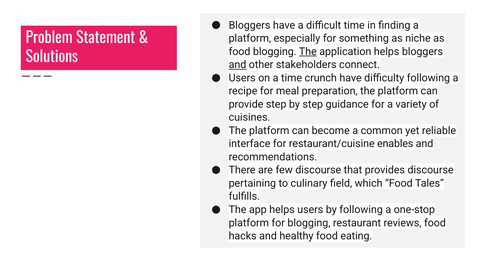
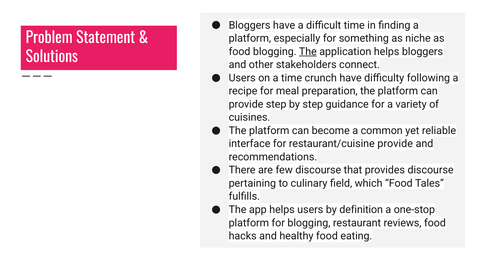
and at (237, 65) underline: present -> none
restaurant/cuisine enables: enables -> provide
by following: following -> definition
